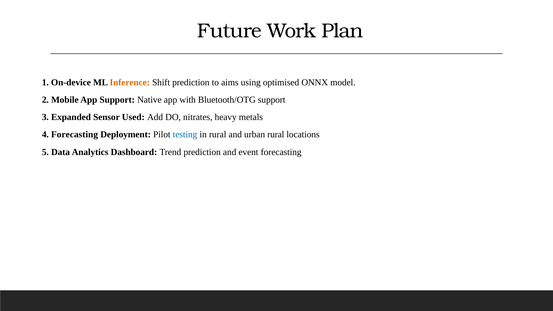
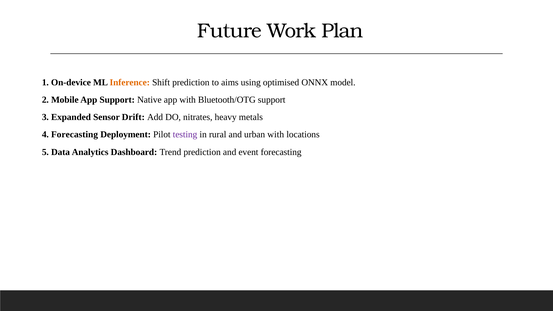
Used: Used -> Drift
testing colour: blue -> purple
urban rural: rural -> with
